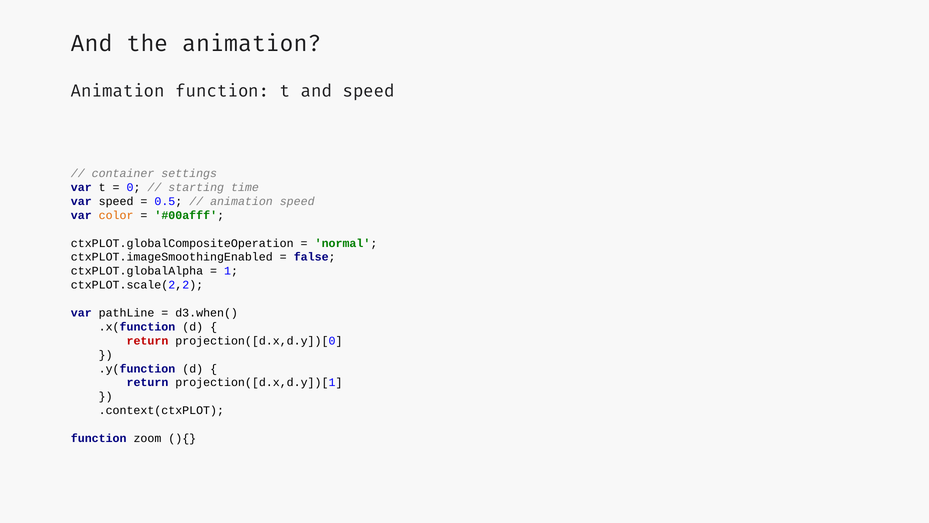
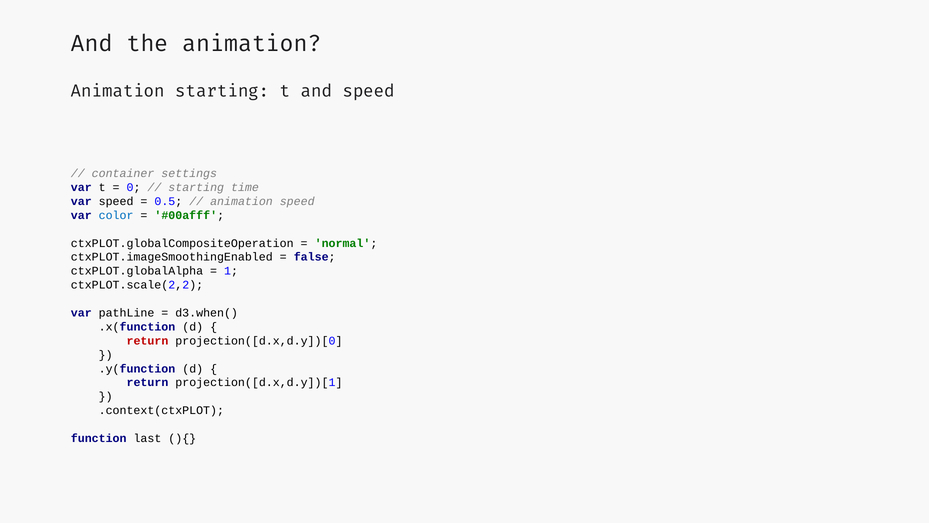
Animation function: function -> starting
color colour: orange -> blue
zoom: zoom -> last
